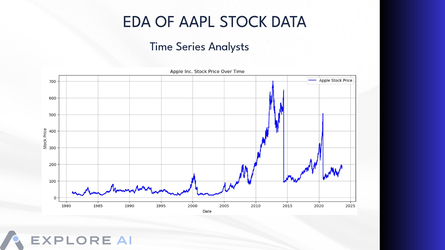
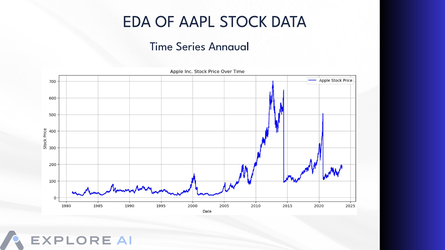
Analysts: Analysts -> Annaual
